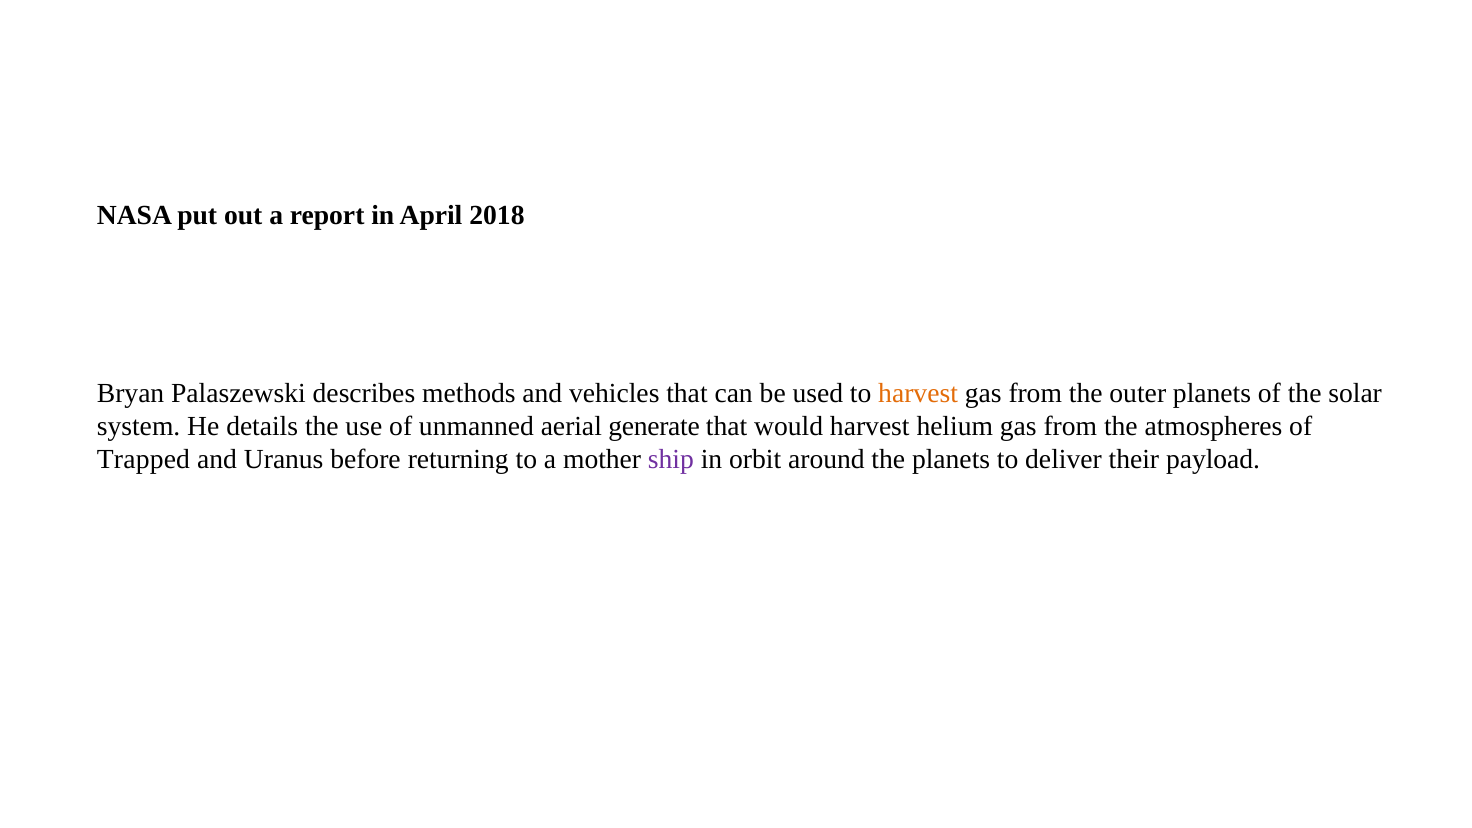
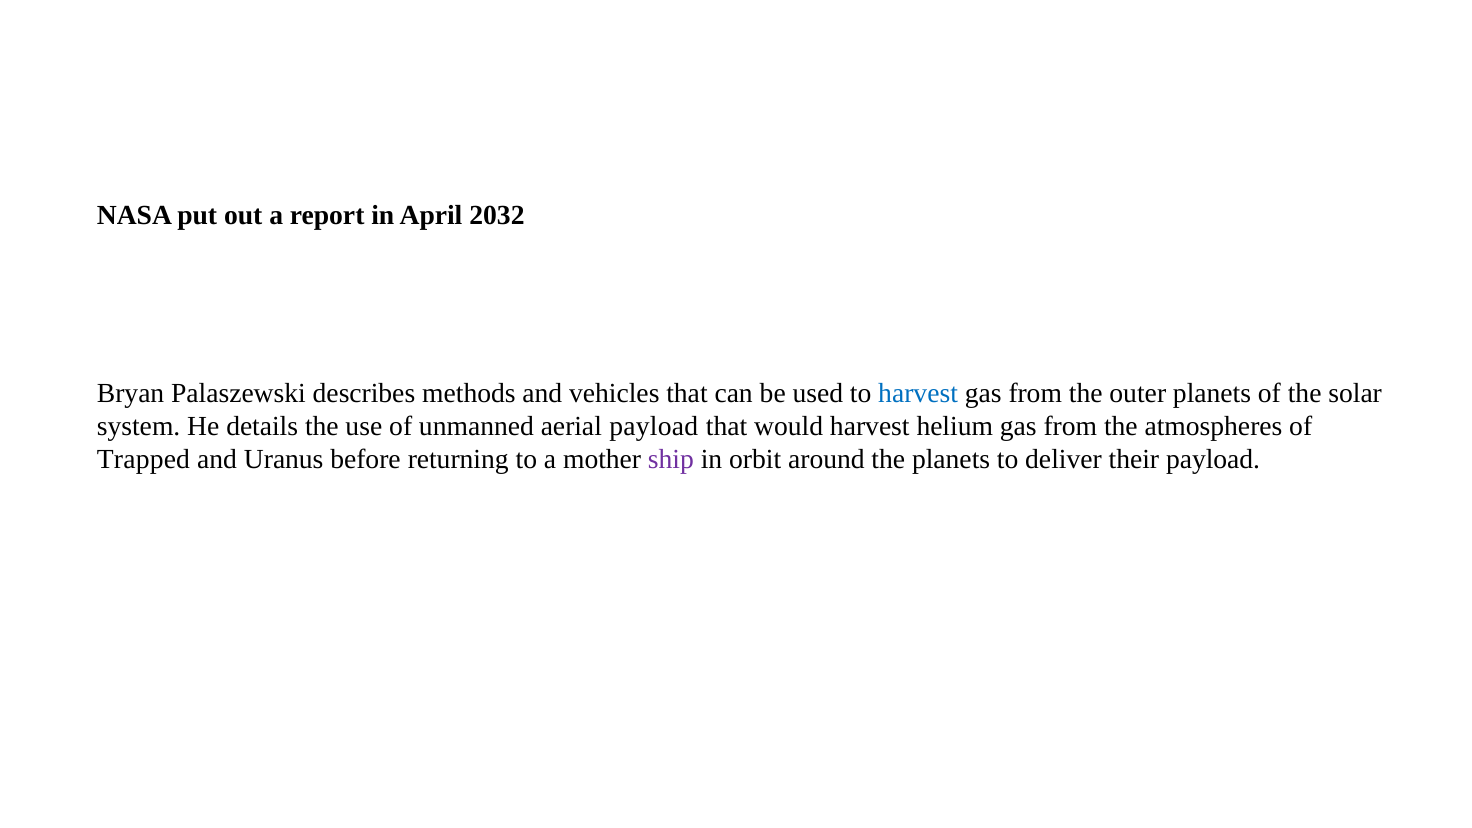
2018: 2018 -> 2032
harvest at (918, 393) colour: orange -> blue
aerial generate: generate -> payload
